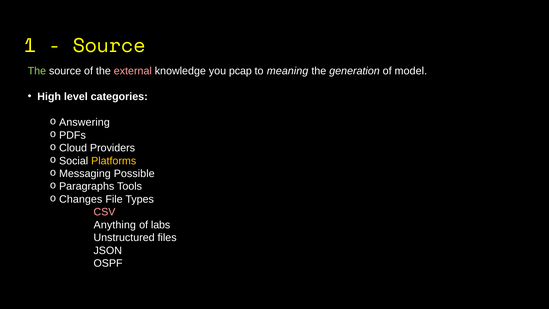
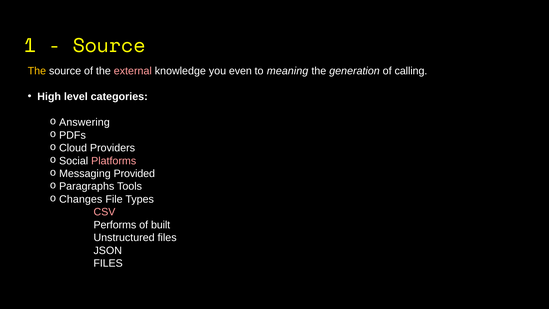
The at (37, 71) colour: light green -> yellow
pcap: pcap -> even
model: model -> calling
Platforms colour: yellow -> pink
Possible: Possible -> Provided
Anything: Anything -> Performs
labs: labs -> built
OSPF at (108, 263): OSPF -> FILES
